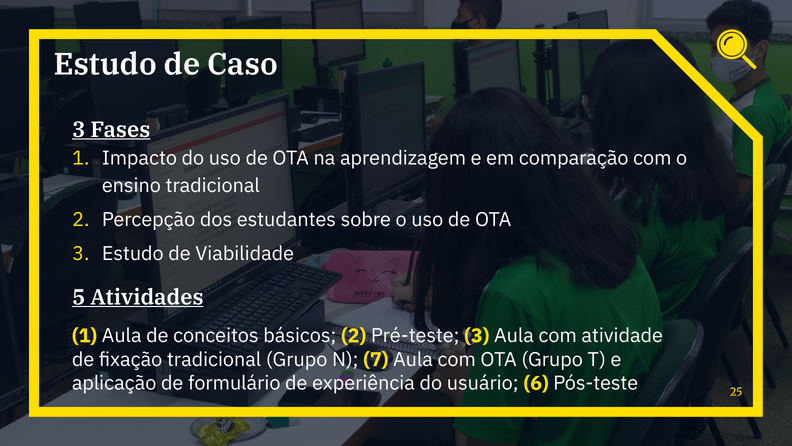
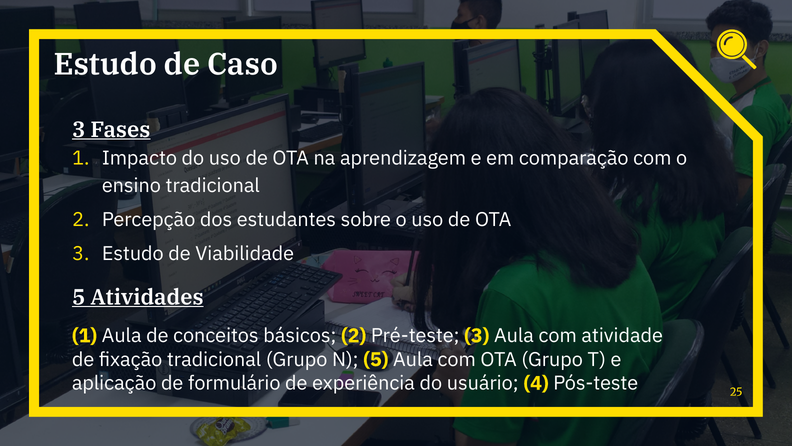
N 7: 7 -> 5
6: 6 -> 4
